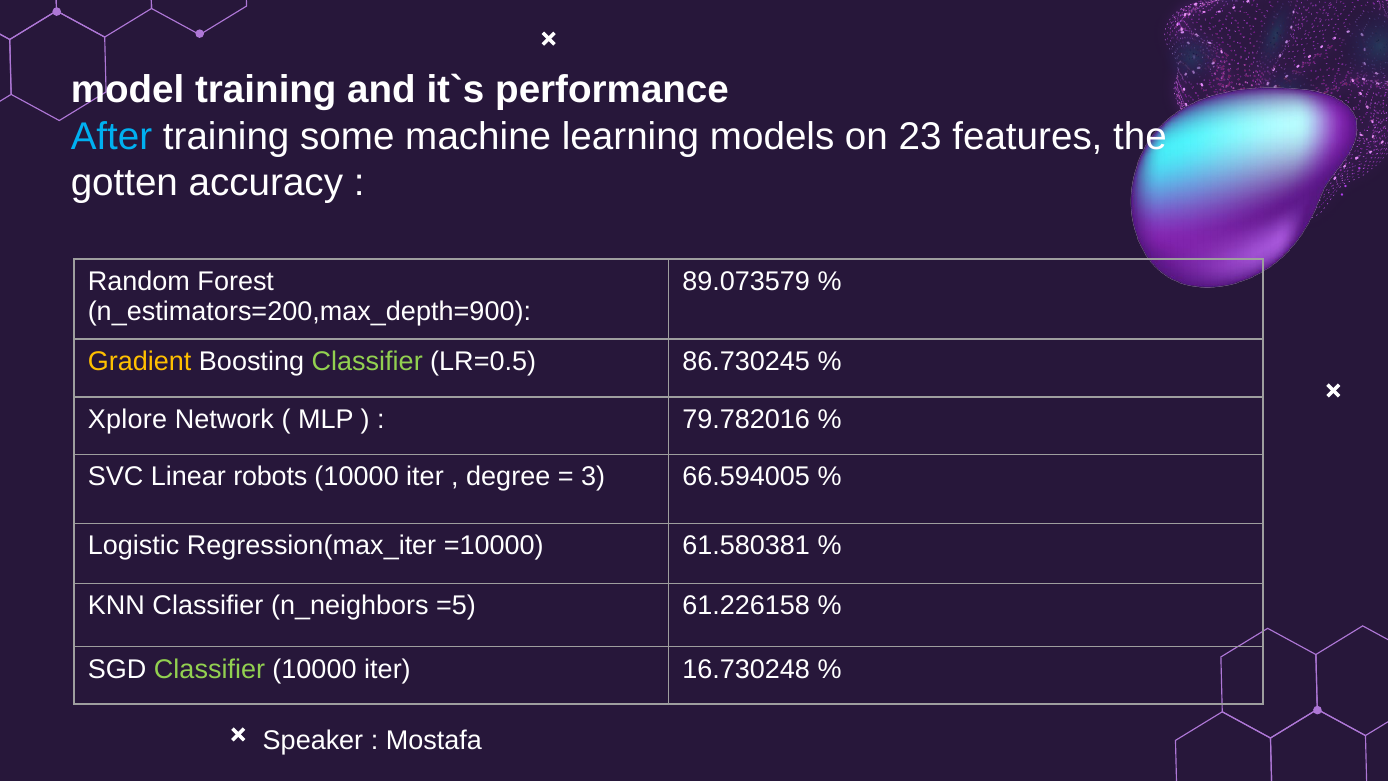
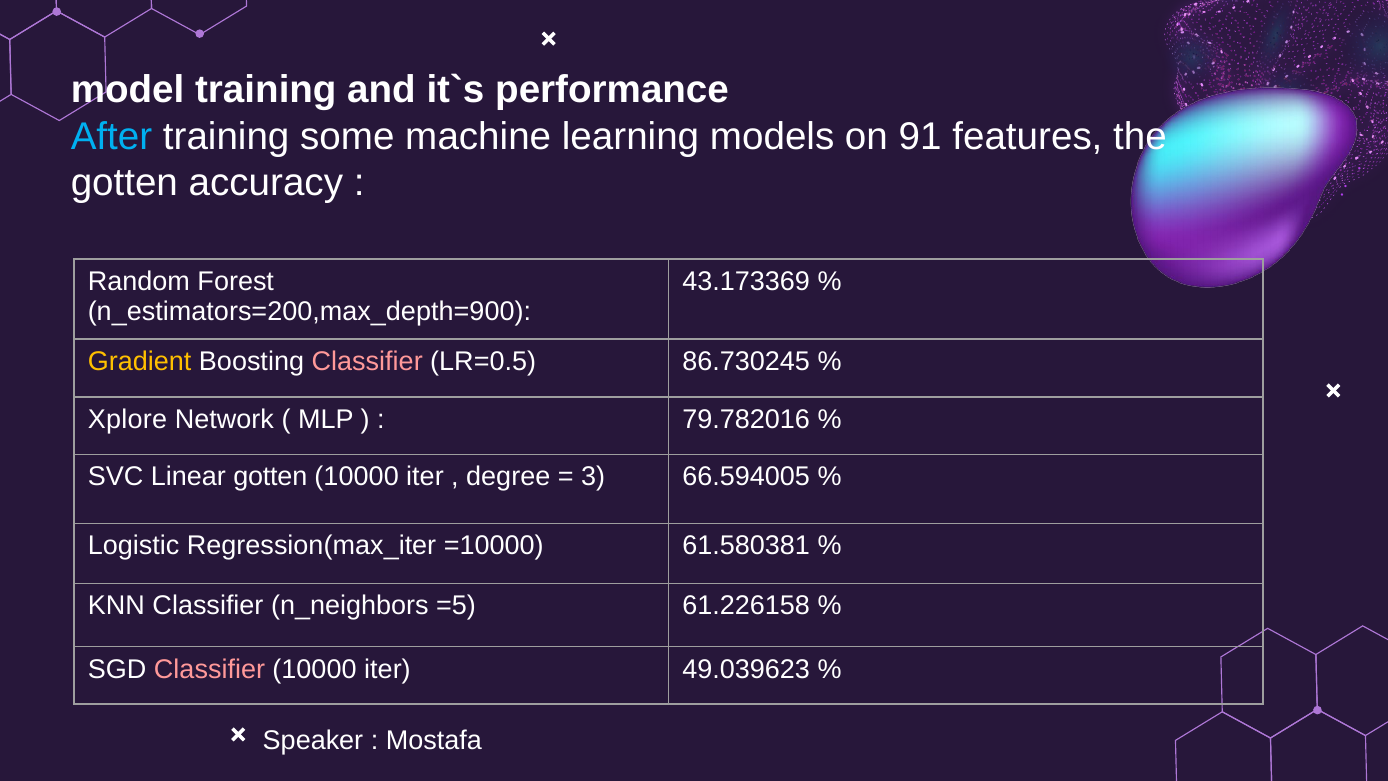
23: 23 -> 91
89.073579: 89.073579 -> 43.173369
Classifier at (367, 361) colour: light green -> pink
Linear robots: robots -> gotten
Classifier at (210, 669) colour: light green -> pink
16.730248: 16.730248 -> 49.039623
